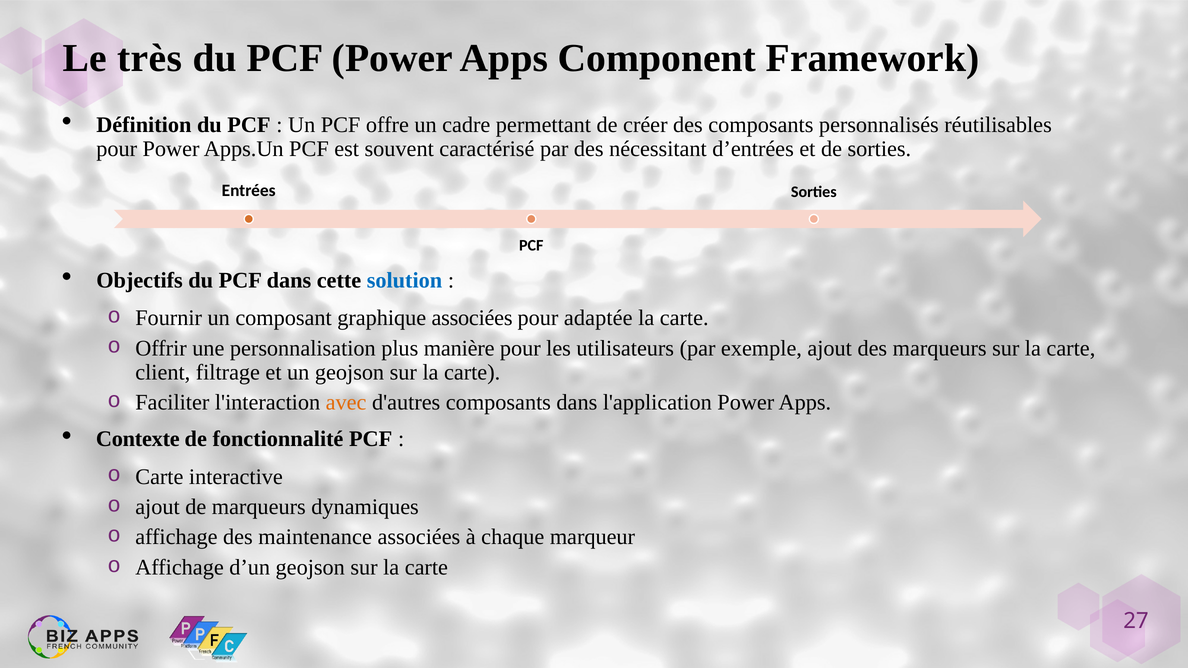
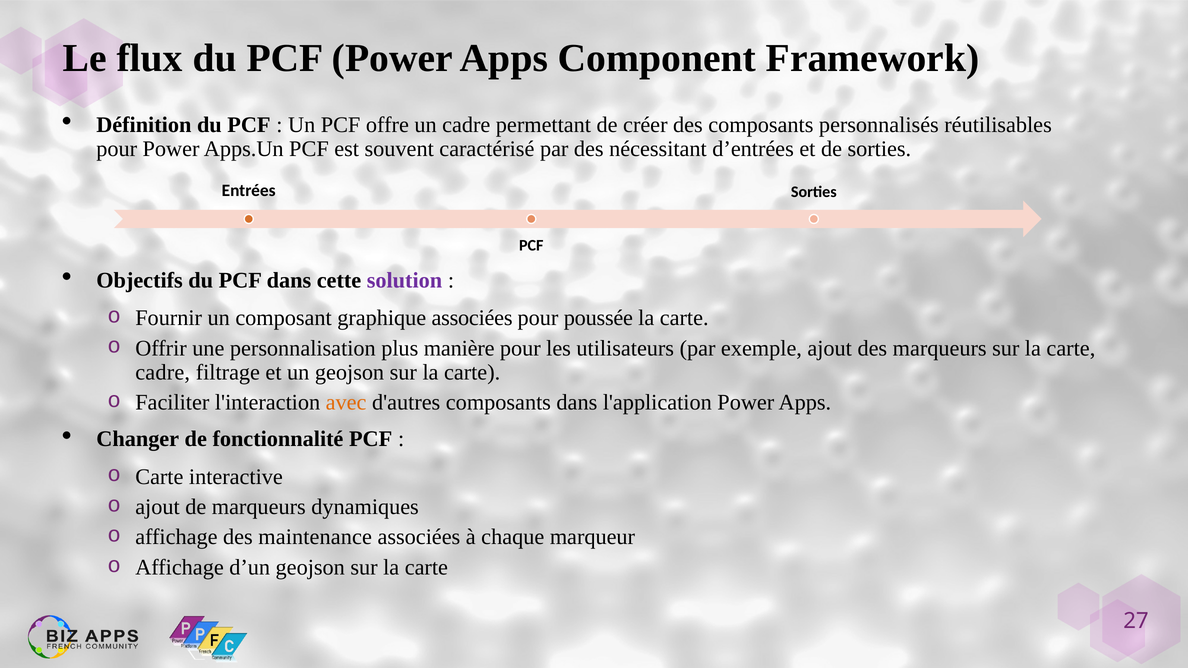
très: très -> flux
solution colour: blue -> purple
adaptée: adaptée -> poussée
client at (163, 372): client -> cadre
Contexte: Contexte -> Changer
